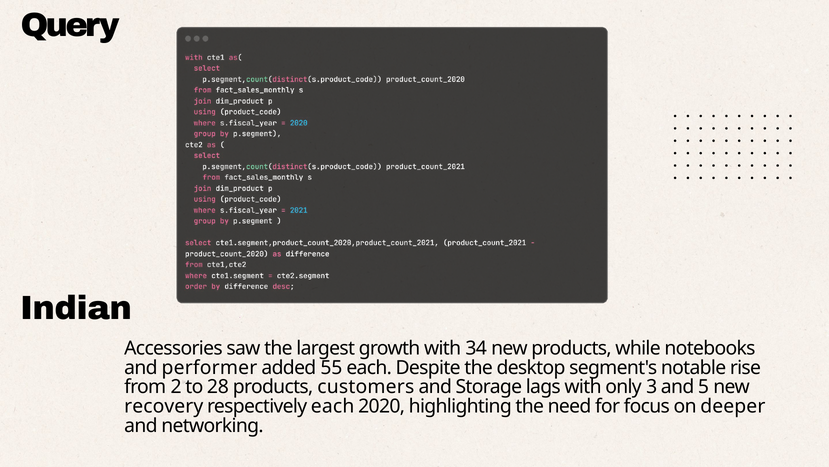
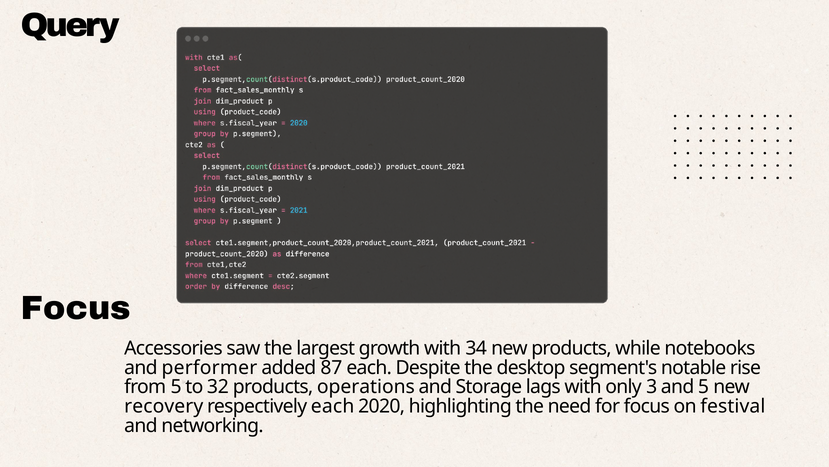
Indian at (76, 308): Indian -> Focus
55: 55 -> 87
from 2: 2 -> 5
28: 28 -> 32
customers: customers -> operations
deeper: deeper -> festival
